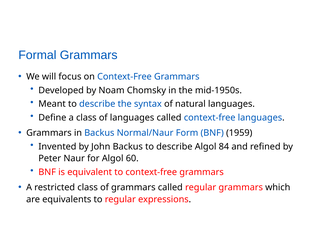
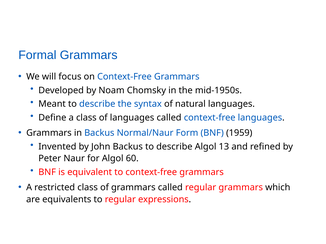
84: 84 -> 13
